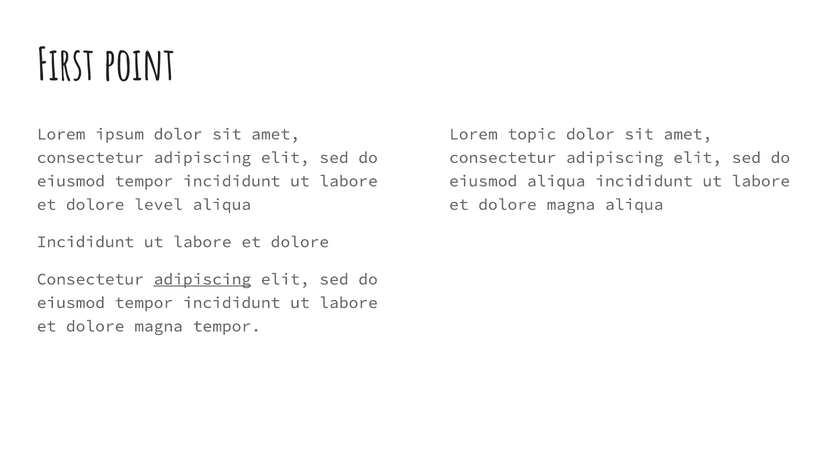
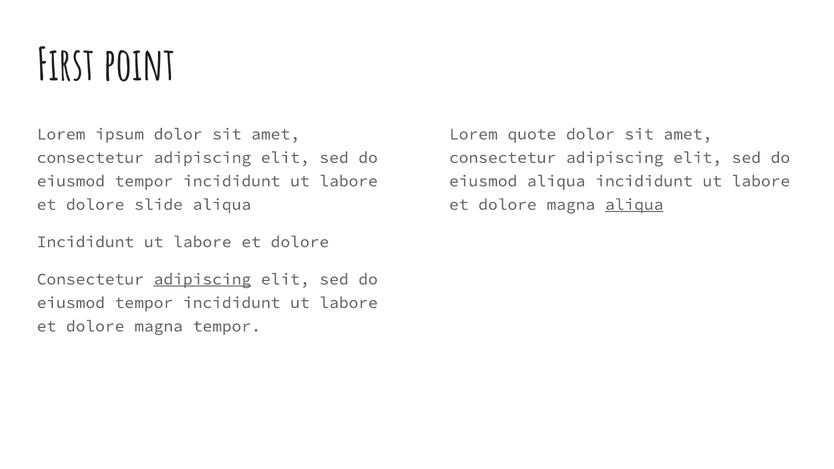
topic: topic -> quote
level: level -> slide
aliqua at (634, 205) underline: none -> present
